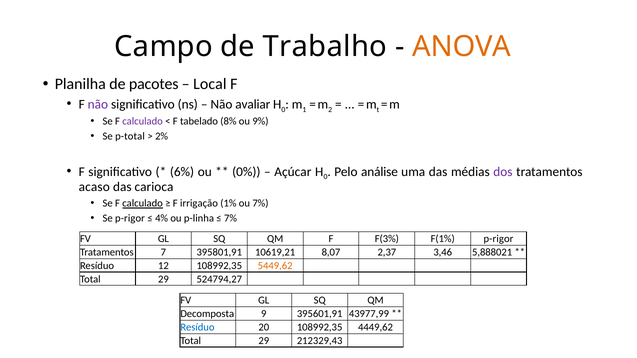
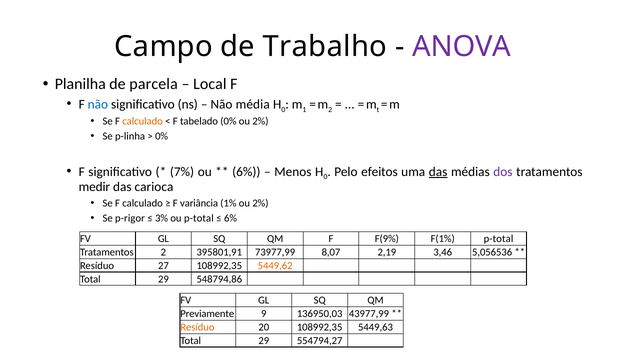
ANOVA colour: orange -> purple
pacotes: pacotes -> parcela
não at (98, 104) colour: purple -> blue
avaliar: avaliar -> média
calculado at (143, 122) colour: purple -> orange
tabelado 8%: 8% -> 0%
9% at (260, 122): 9% -> 2%
p-total: p-total -> p-linha
2% at (162, 137): 2% -> 0%
6%: 6% -> 7%
0% at (246, 172): 0% -> 6%
Açúcar: Açúcar -> Menos
análise: análise -> efeitos
das at (438, 172) underline: none -> present
acaso: acaso -> medir
calculado at (143, 204) underline: present -> none
irrigação: irrigação -> variância
1% ou 7%: 7% -> 2%
4%: 4% -> 3%
ou p-linha: p-linha -> p-total
7% at (231, 219): 7% -> 6%
F(3%: F(3% -> F(9%
F(1% p-rigor: p-rigor -> p-total
Tratamentos 7: 7 -> 2
10619,21: 10619,21 -> 73977,99
2,37: 2,37 -> 2,19
5,888021: 5,888021 -> 5,056536
12: 12 -> 27
524794,27: 524794,27 -> 548794,86
Decomposta: Decomposta -> Previamente
395601,91: 395601,91 -> 136950,03
Resíduo at (197, 328) colour: blue -> orange
4449,62: 4449,62 -> 5449,63
212329,43: 212329,43 -> 554794,27
